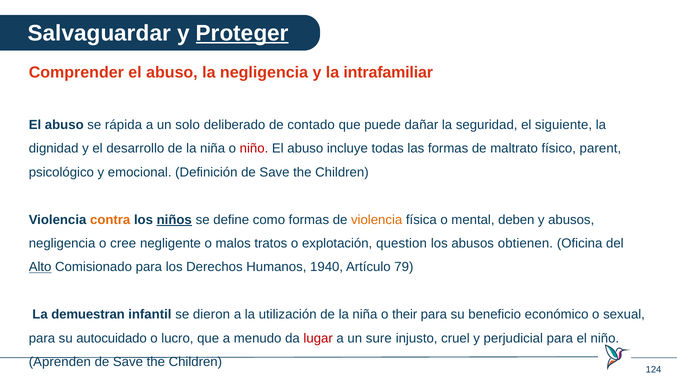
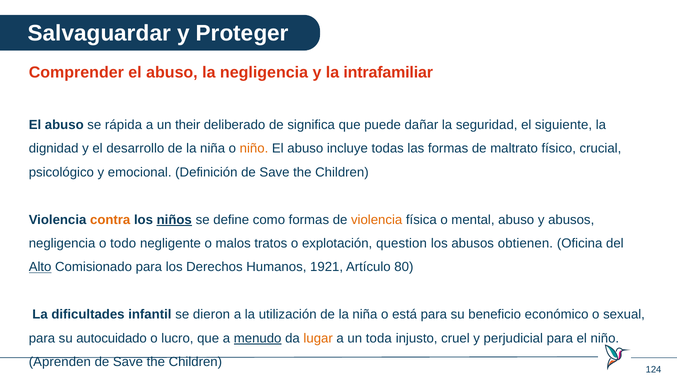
Proteger underline: present -> none
solo: solo -> their
contado: contado -> significa
niño at (254, 149) colour: red -> orange
parent: parent -> crucial
mental deben: deben -> abuso
cree: cree -> todo
1940: 1940 -> 1921
79: 79 -> 80
demuestran: demuestran -> dificultades
their: their -> está
menudo underline: none -> present
lugar colour: red -> orange
sure: sure -> toda
